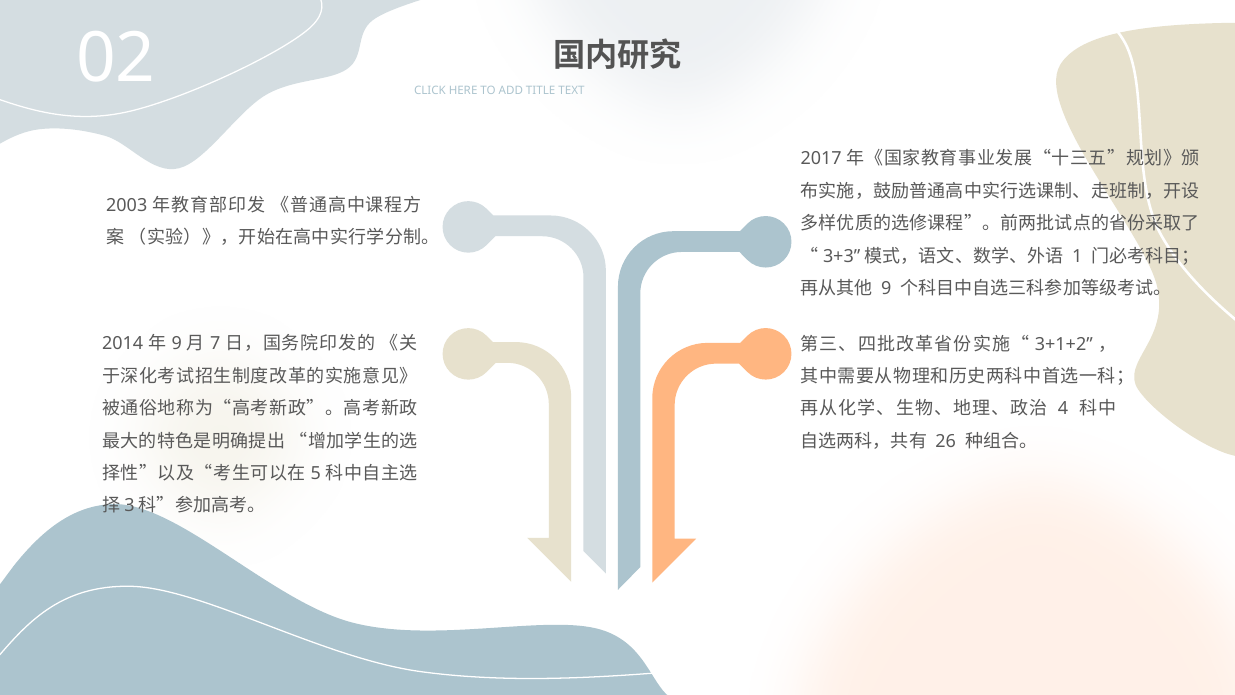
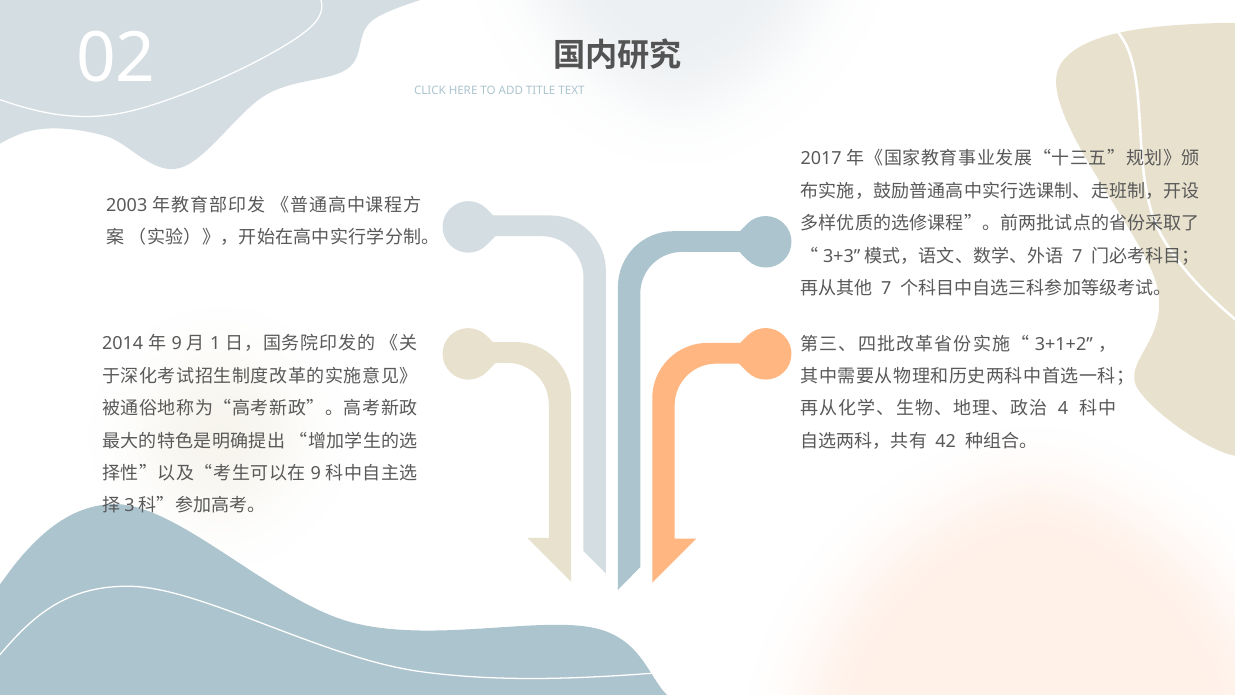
1 at (1077, 256): 1 -> 7
9 at (886, 288): 9 -> 7
7: 7 -> 1
26: 26 -> 42
5 at (316, 473): 5 -> 9
